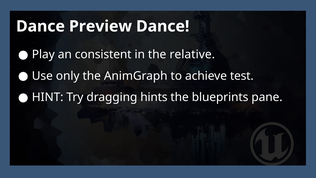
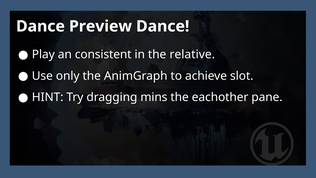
test: test -> slot
hints: hints -> mins
blueprints: blueprints -> eachother
